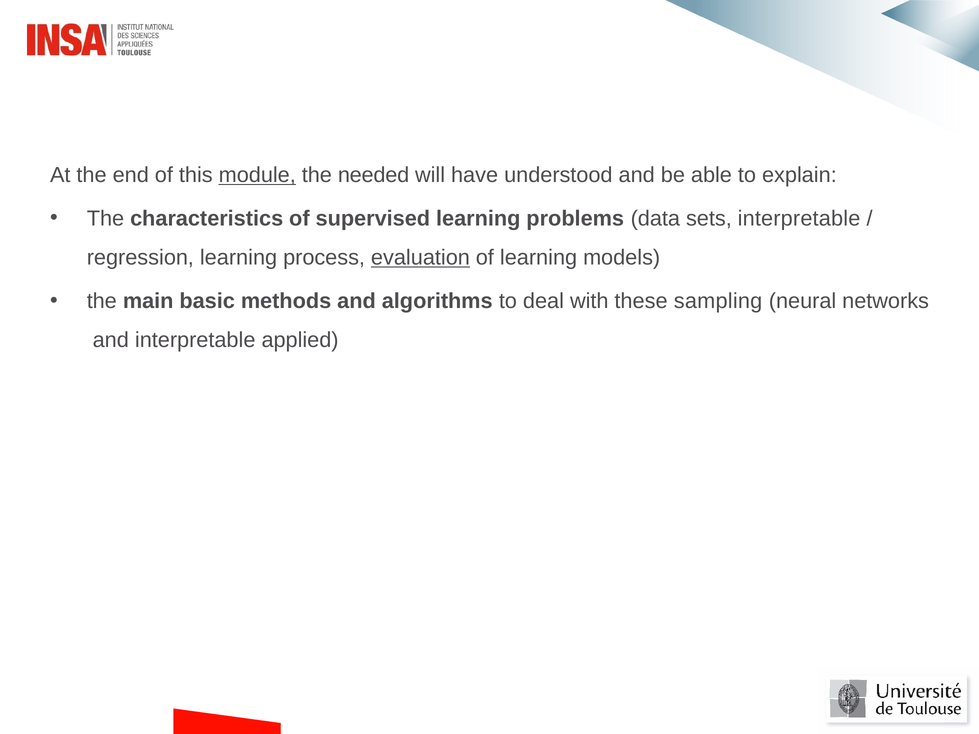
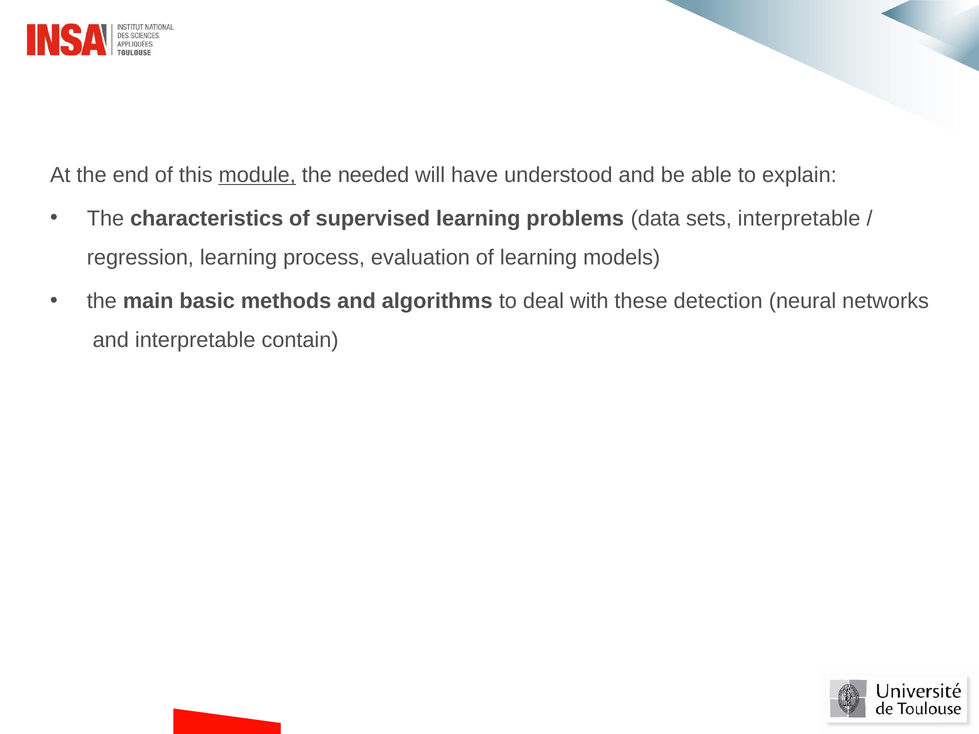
evaluation underline: present -> none
sampling: sampling -> detection
applied: applied -> contain
